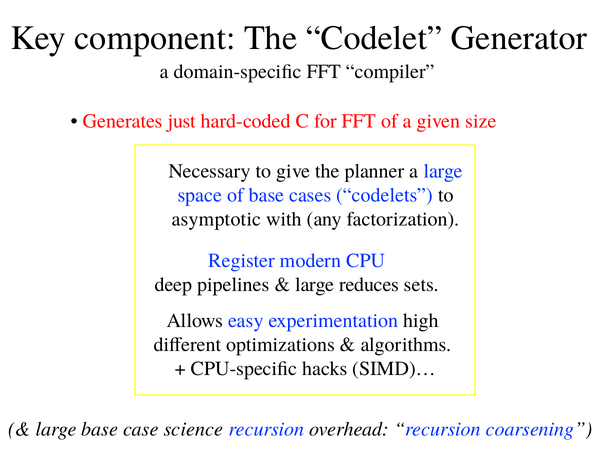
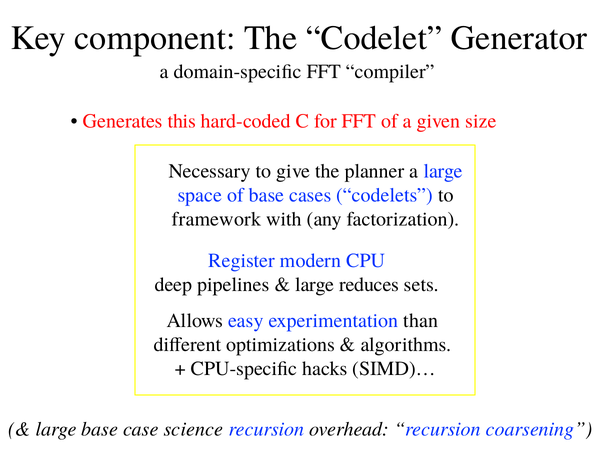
just: just -> this
asymptotic: asymptotic -> framework
high: high -> than
